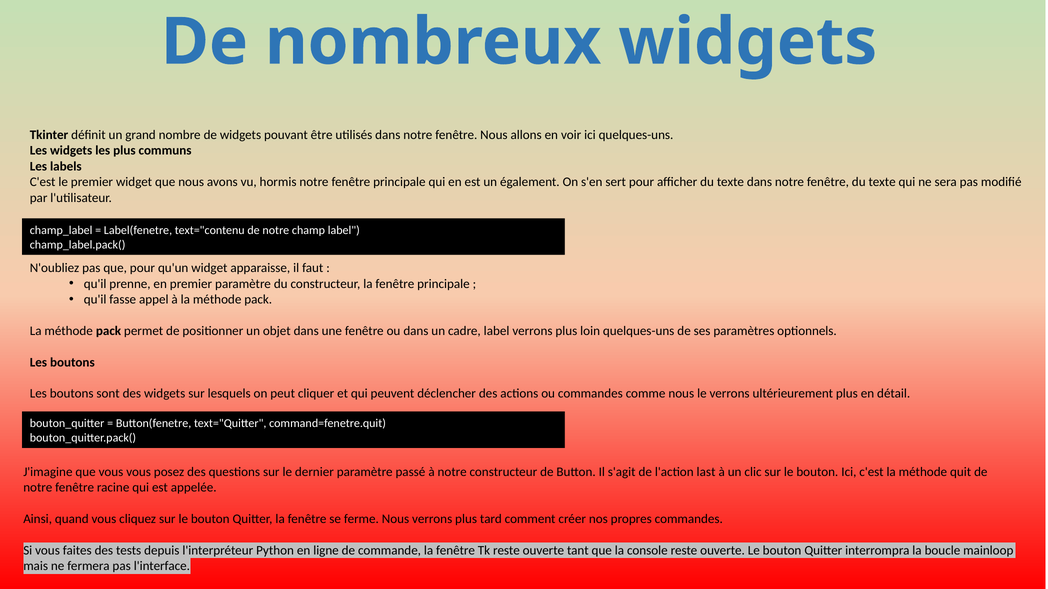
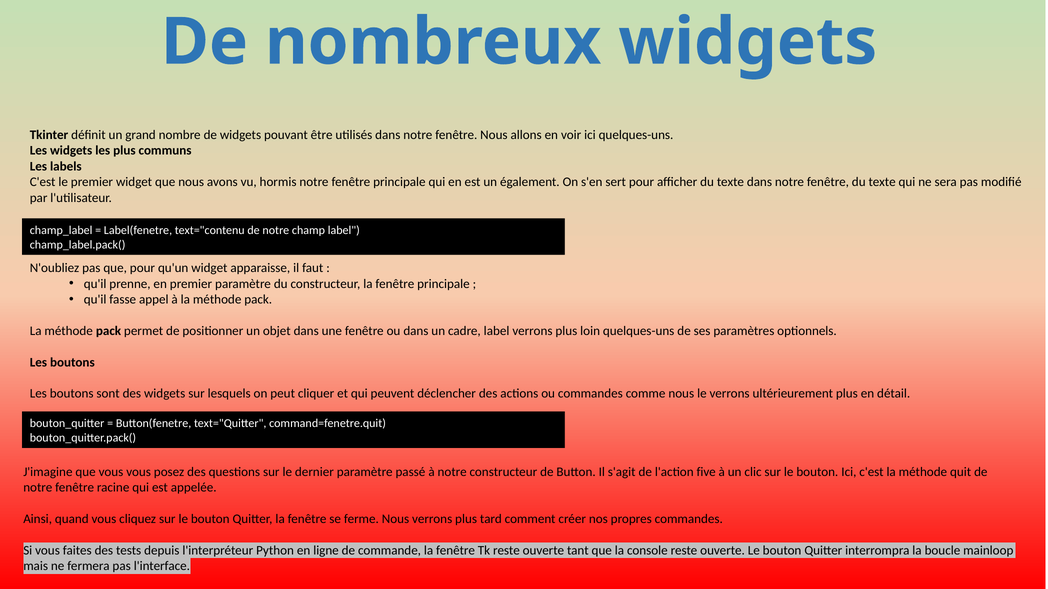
last: last -> five
